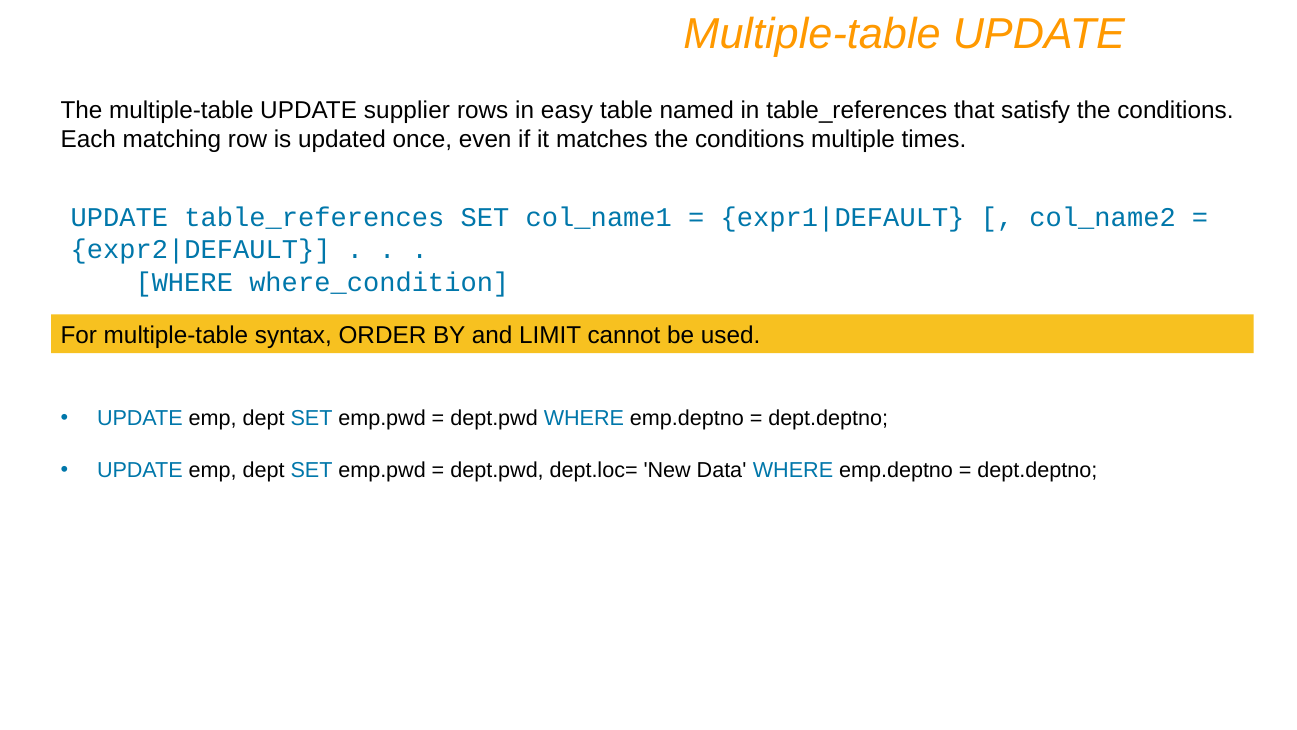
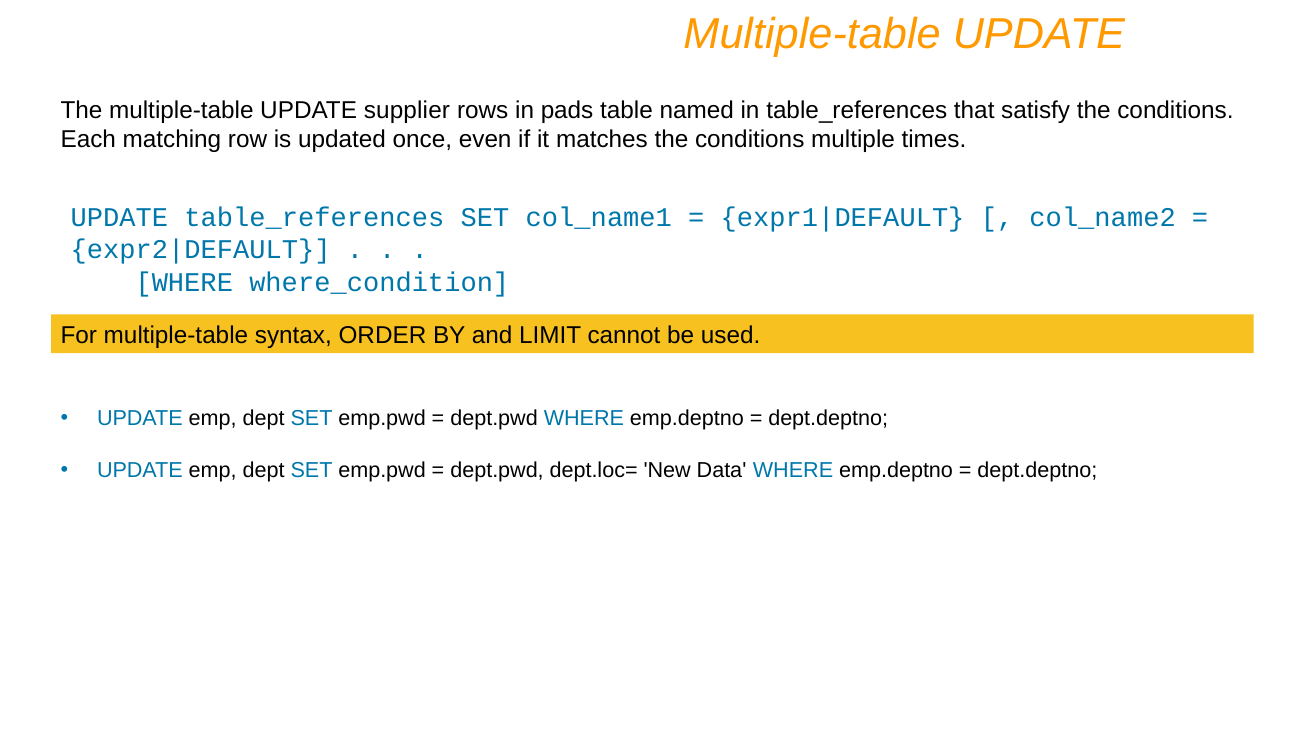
easy: easy -> pads
